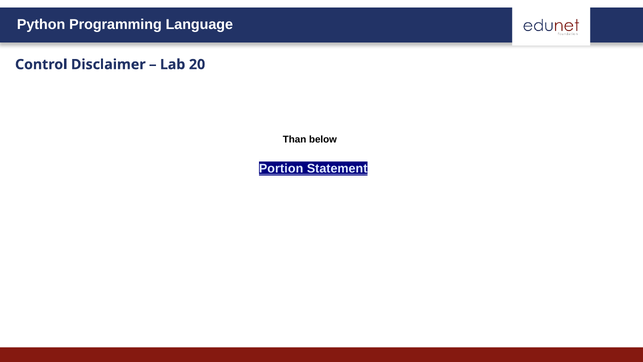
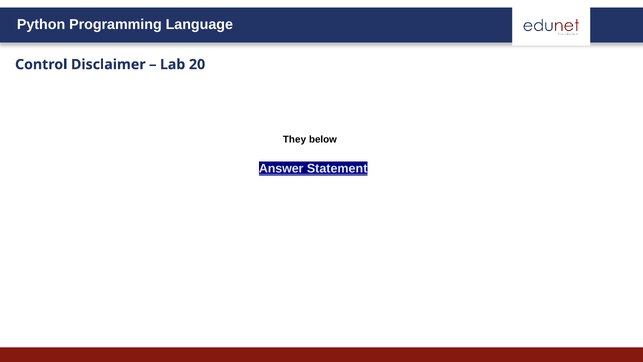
Than: Than -> They
Portion: Portion -> Answer
